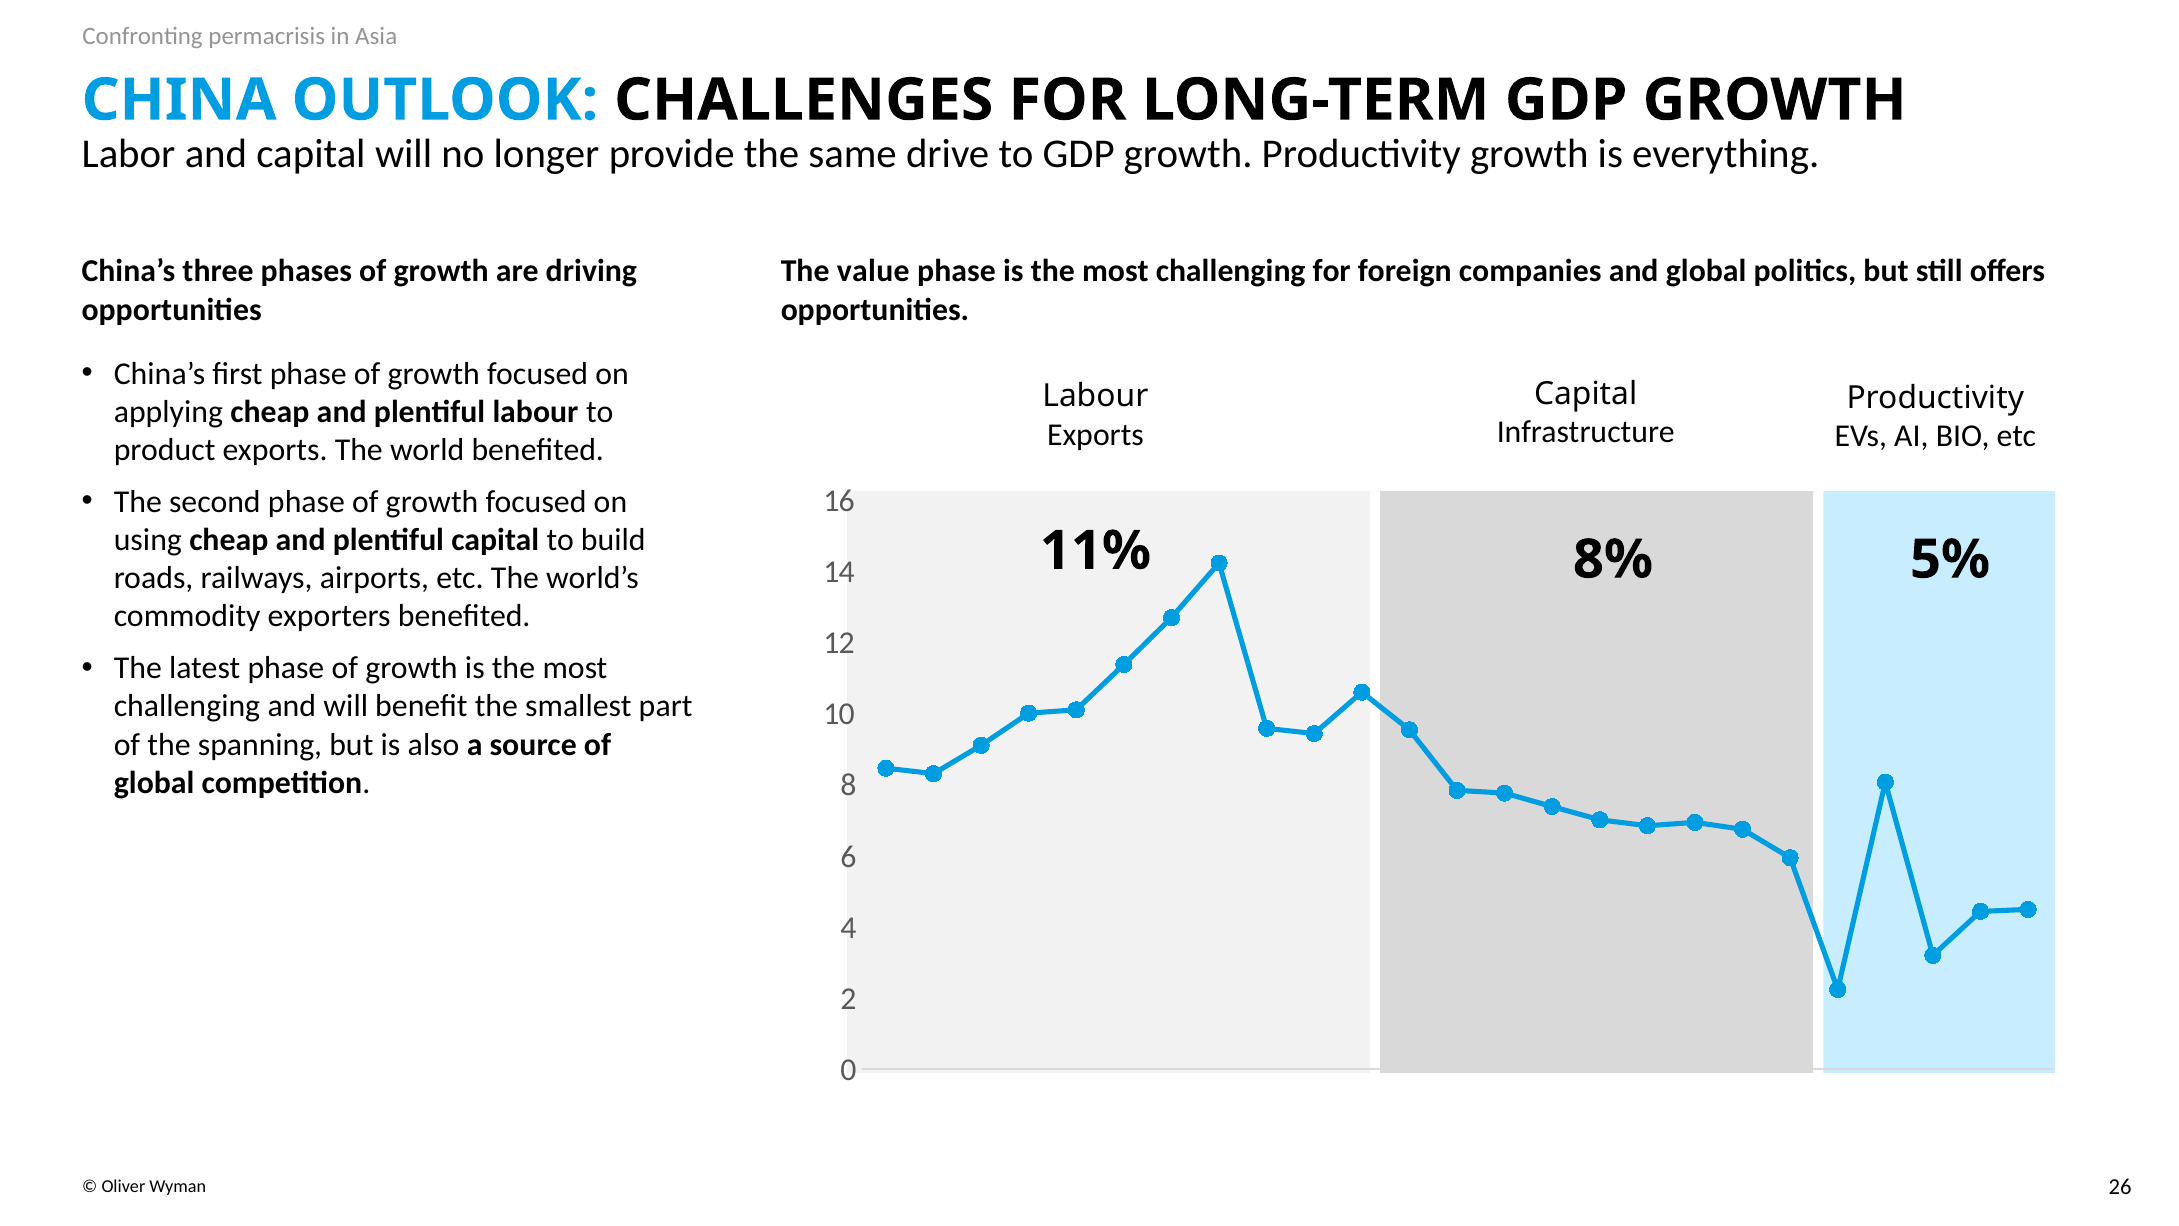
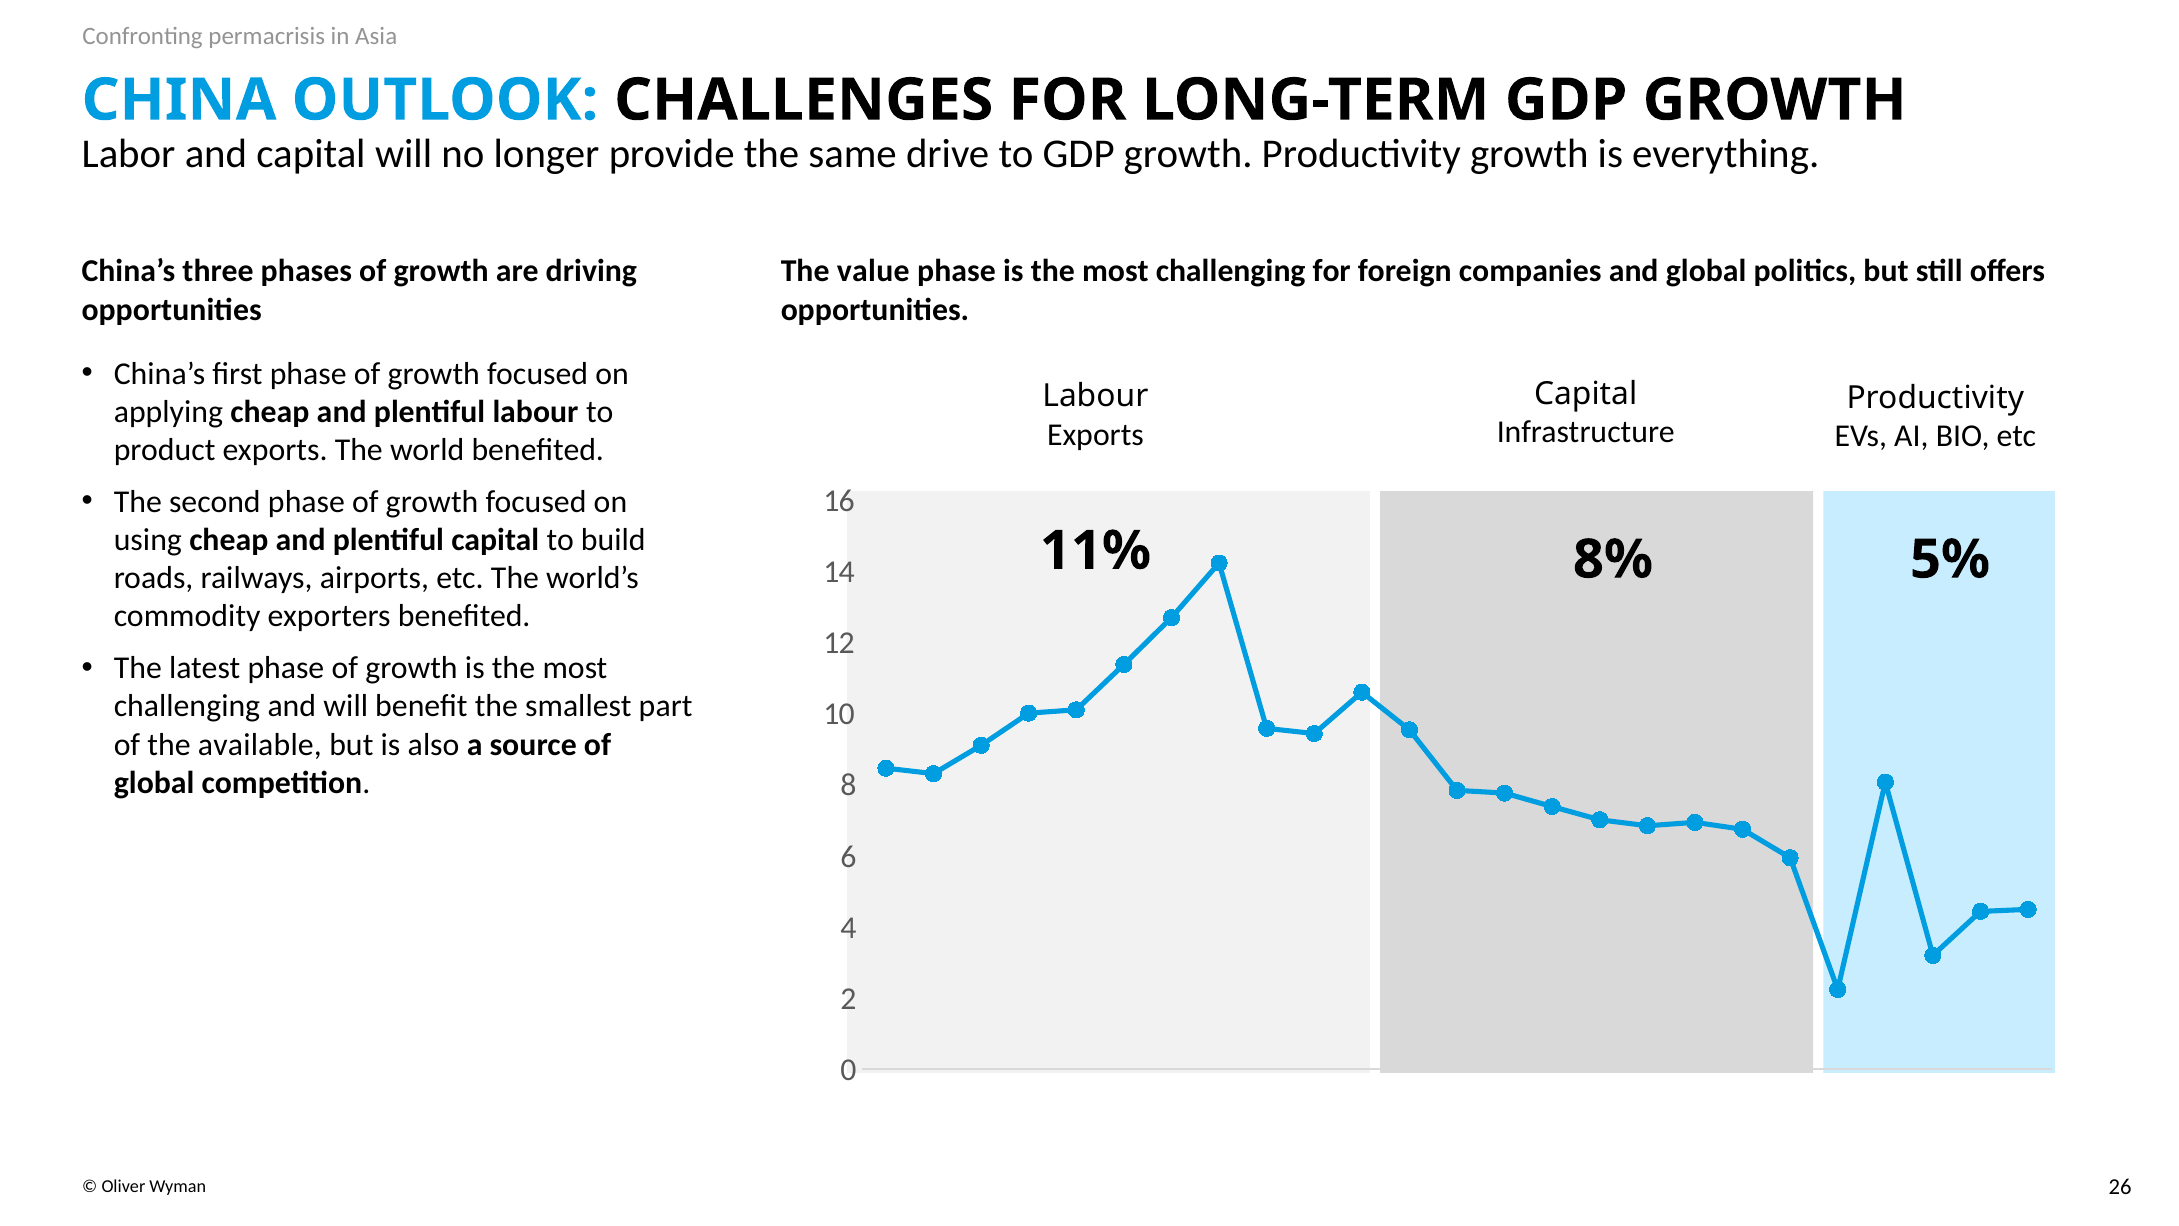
spanning: spanning -> available
